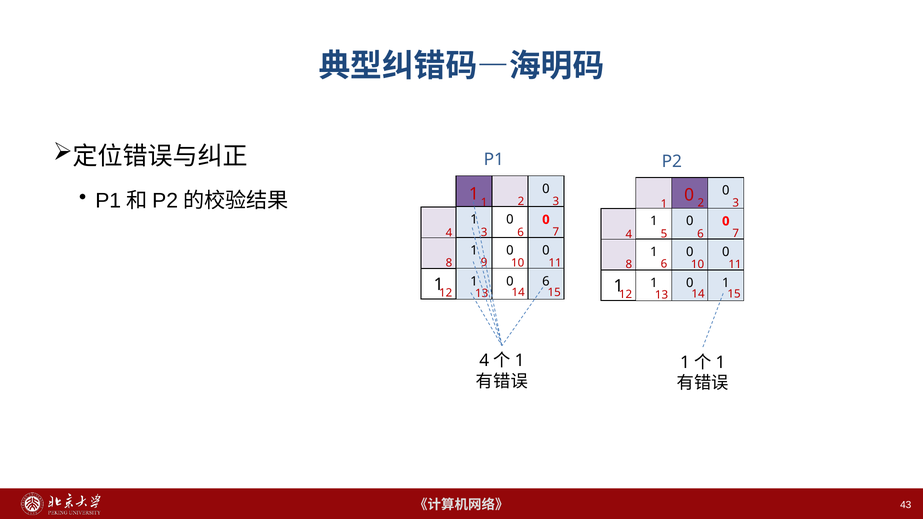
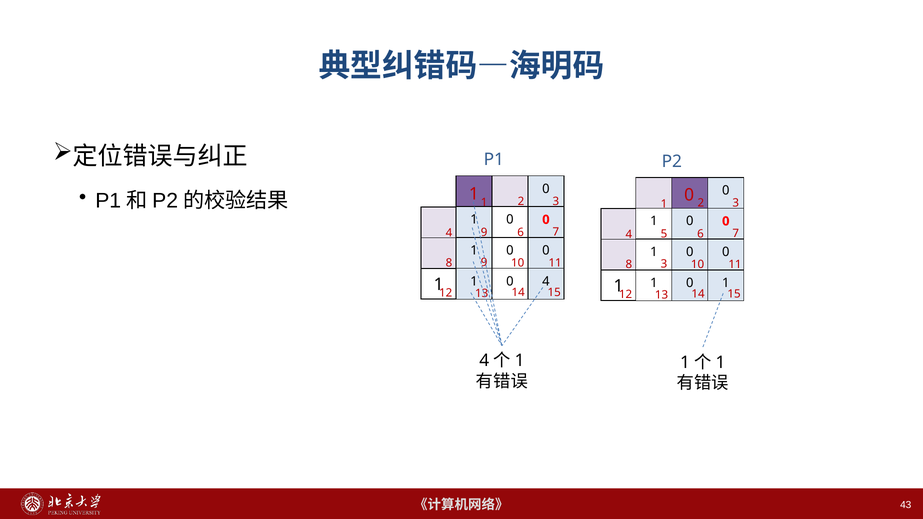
4 3: 3 -> 9
8 6: 6 -> 3
0 6: 6 -> 4
